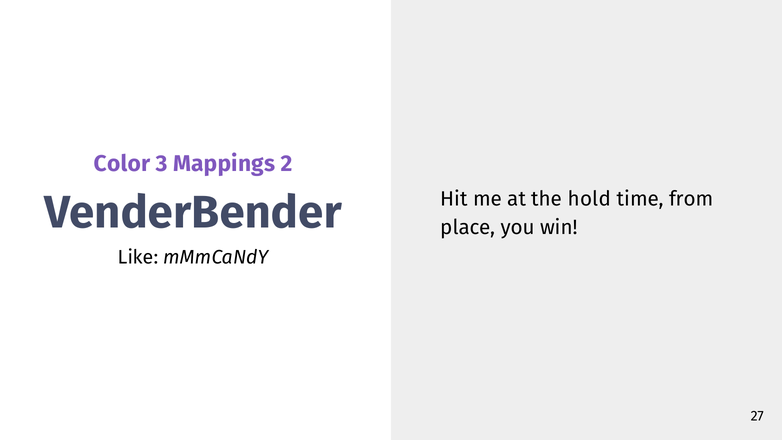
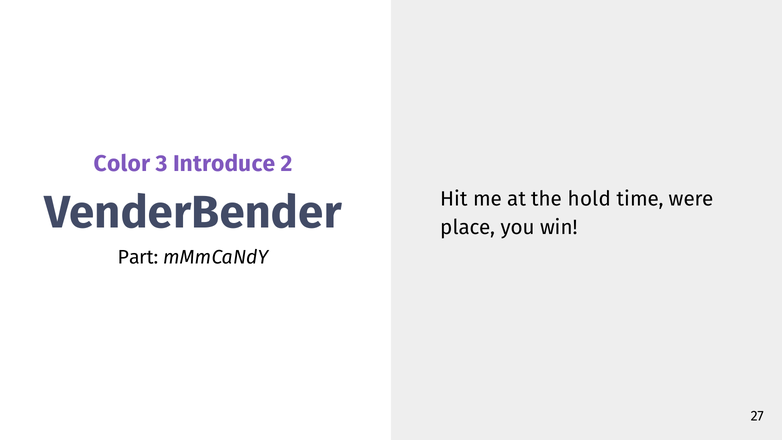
Mappings: Mappings -> Introduce
from: from -> were
Like: Like -> Part
